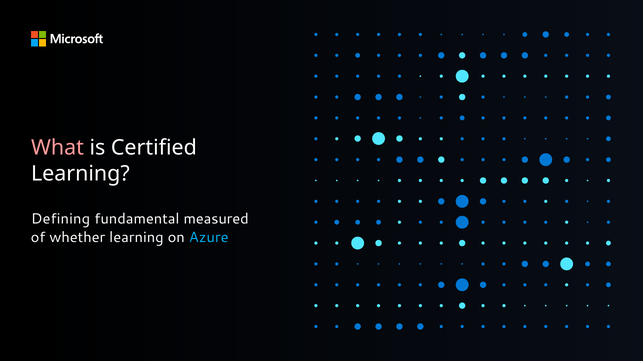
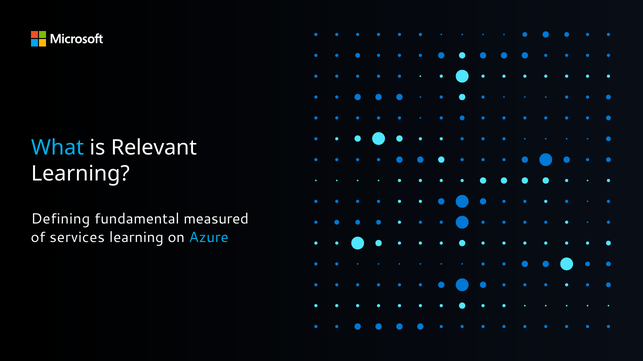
What colour: pink -> light blue
Certified: Certified -> Relevant
whether: whether -> services
